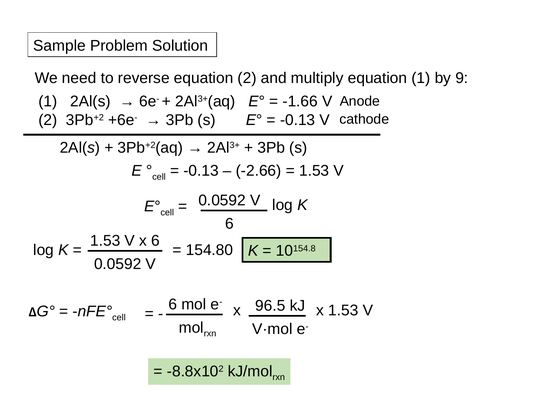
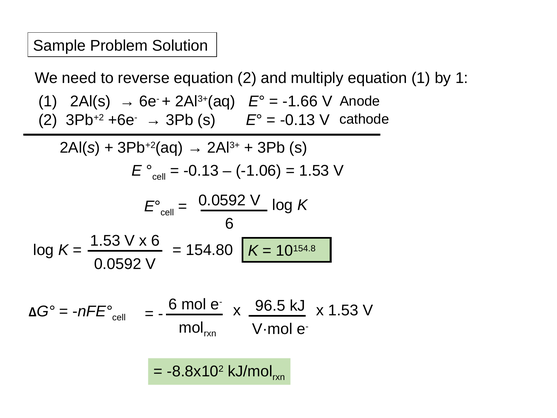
by 9: 9 -> 1
-2.66: -2.66 -> -1.06
